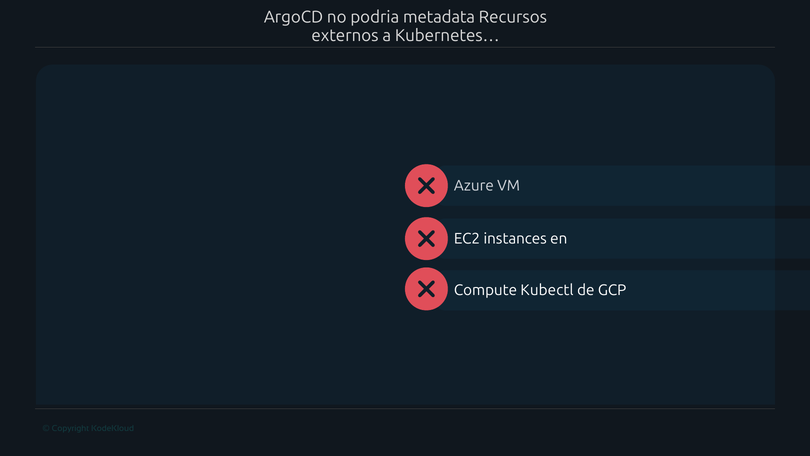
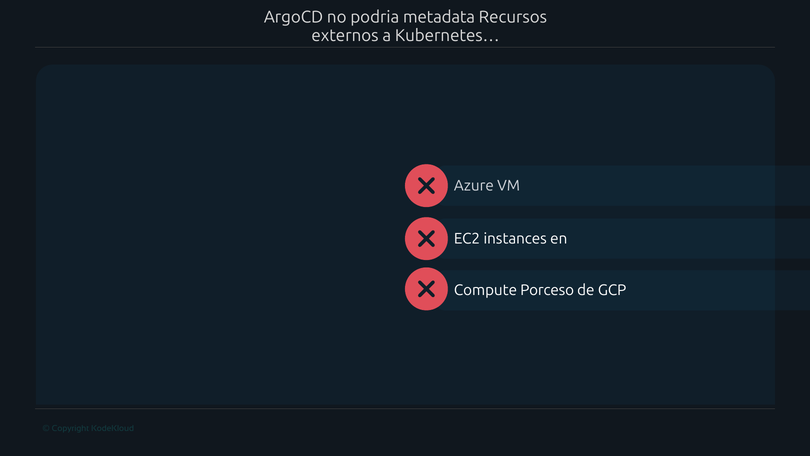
Kubectl: Kubectl -> Porceso
